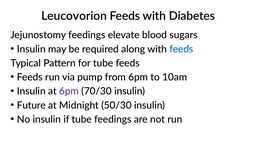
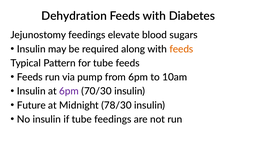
Leucovorion: Leucovorion -> Dehydration
feeds at (181, 49) colour: blue -> orange
50/30: 50/30 -> 78/30
